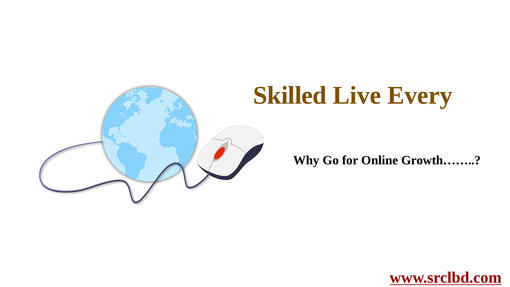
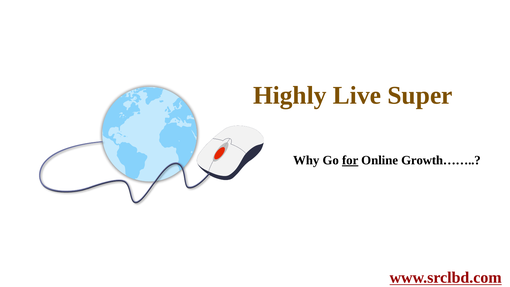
Skilled: Skilled -> Highly
Every: Every -> Super
for underline: none -> present
